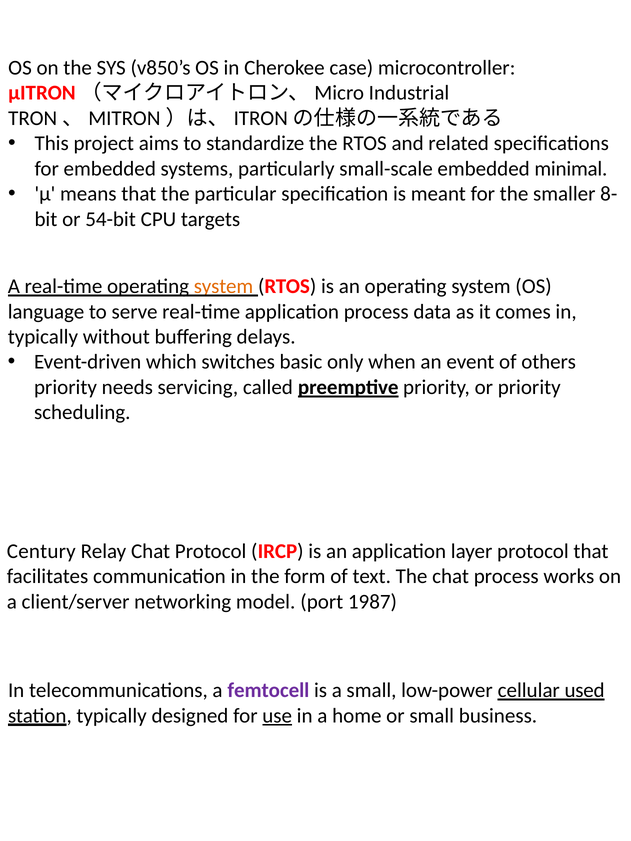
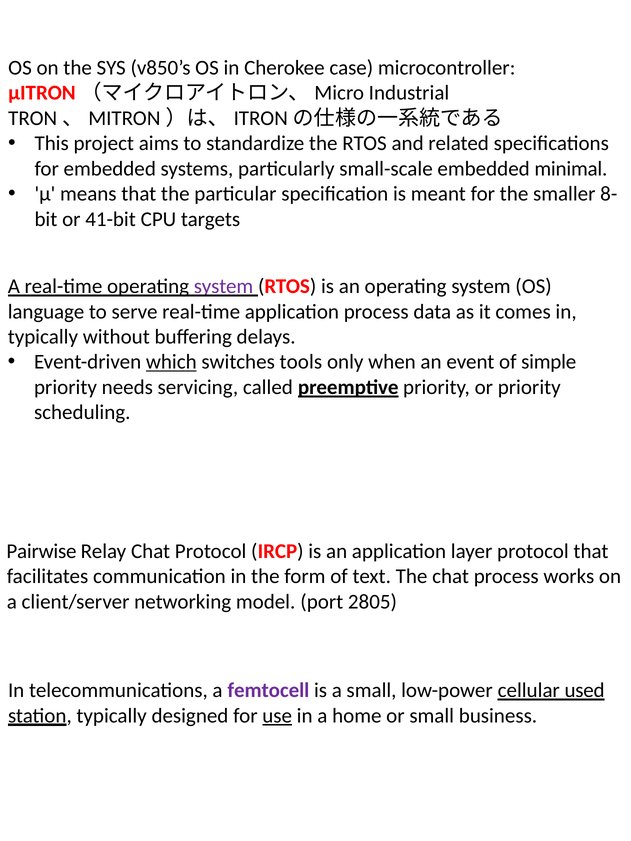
54-bit: 54-bit -> 41-bit
system at (223, 286) colour: orange -> purple
which underline: none -> present
basic: basic -> tools
others: others -> simple
Century: Century -> Pairwise
1987: 1987 -> 2805
